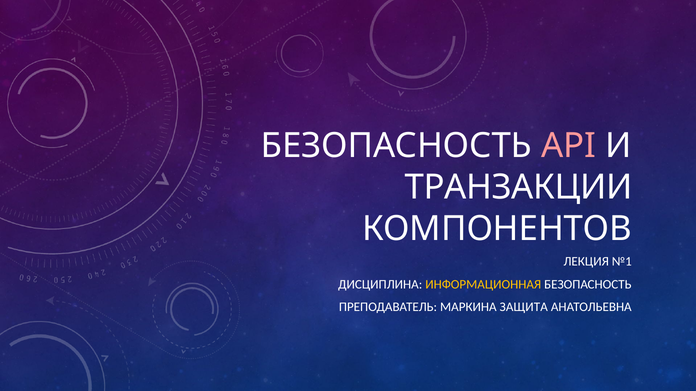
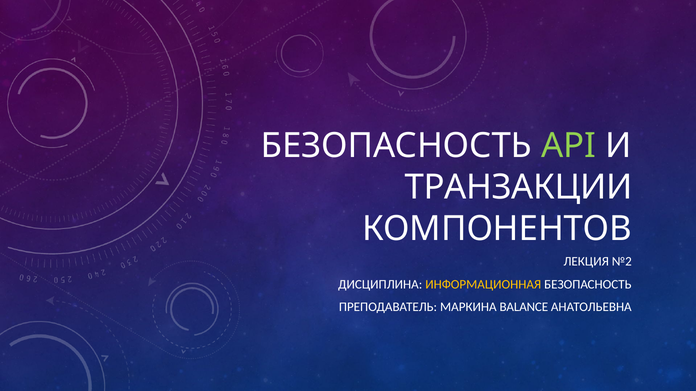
API colour: pink -> light green
№1: №1 -> №2
ЗАЩИТА: ЗАЩИТА -> BALANCE
